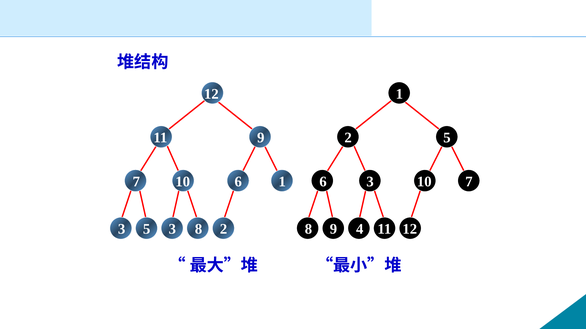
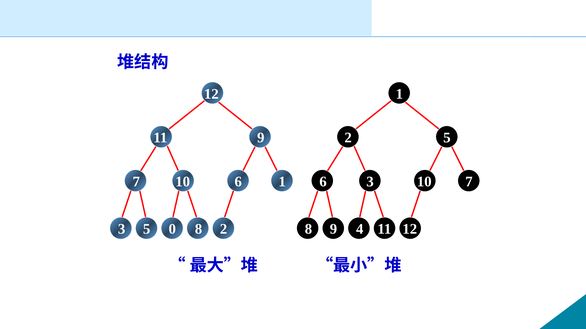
5 3: 3 -> 0
